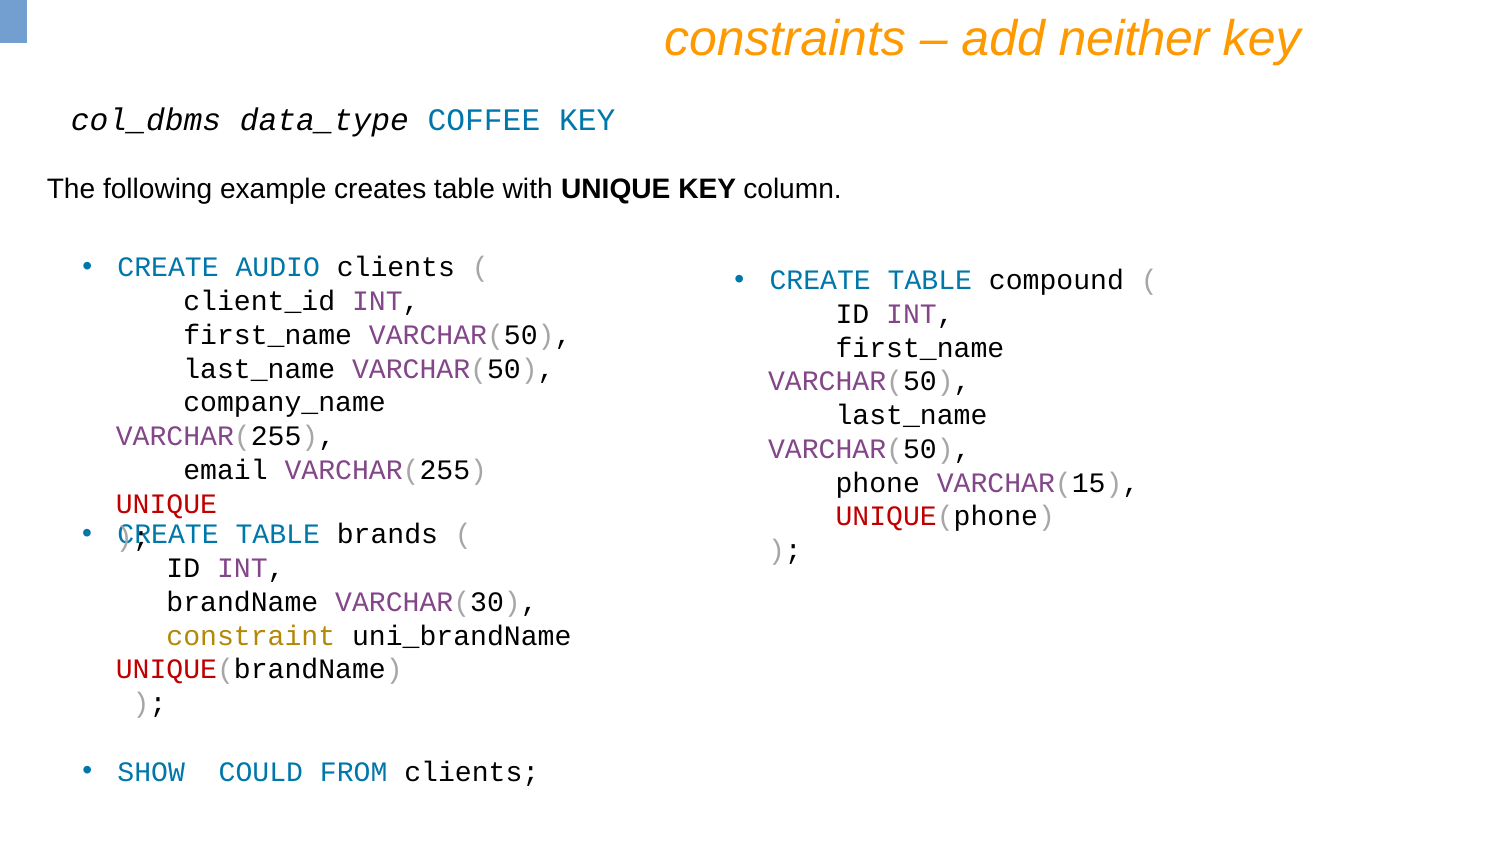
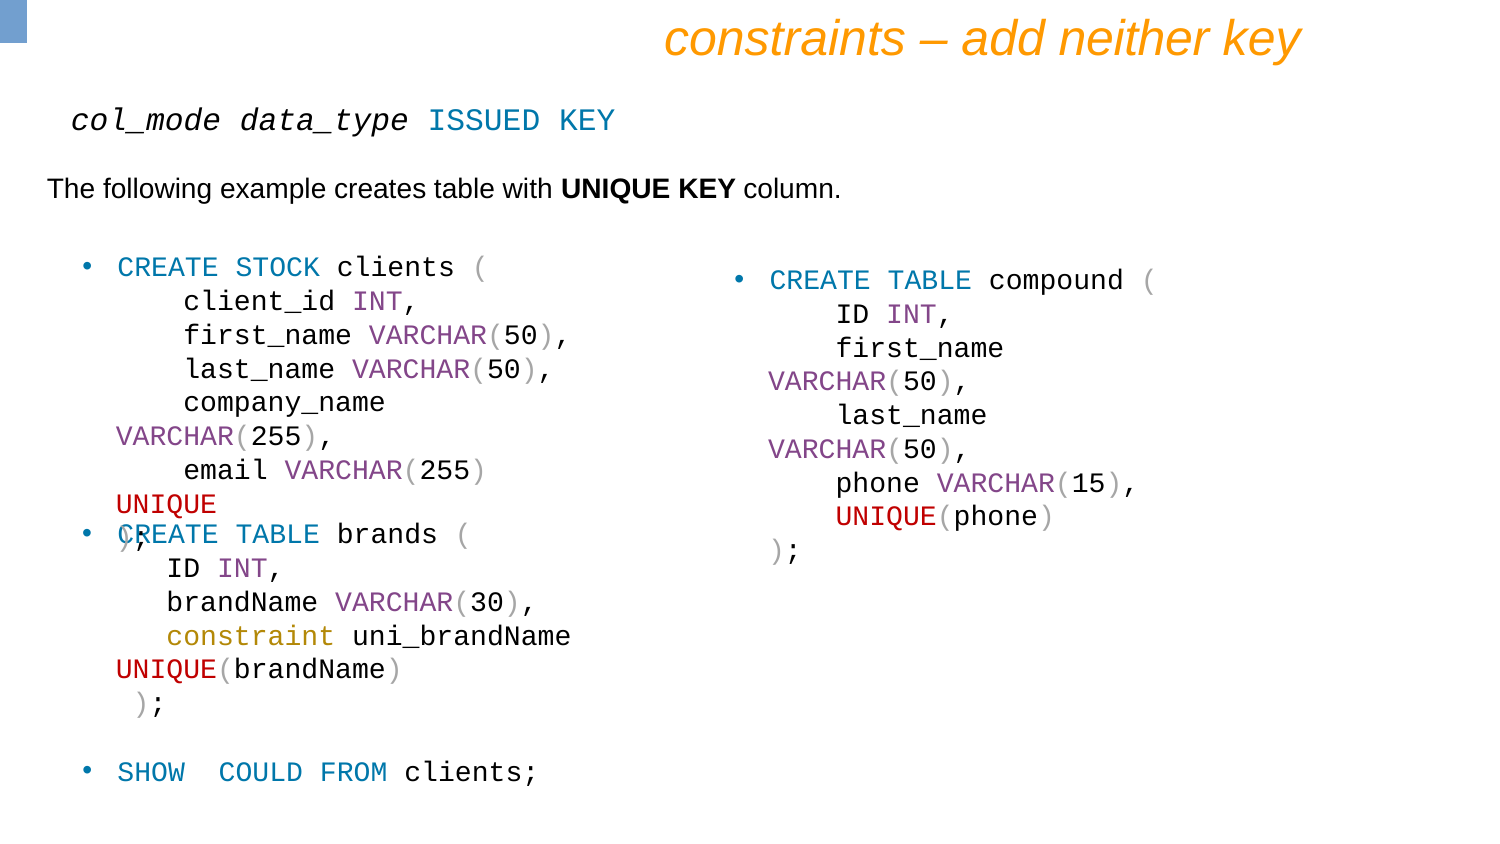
col_dbms: col_dbms -> col_mode
COFFEE: COFFEE -> ISSUED
AUDIO: AUDIO -> STOCK
